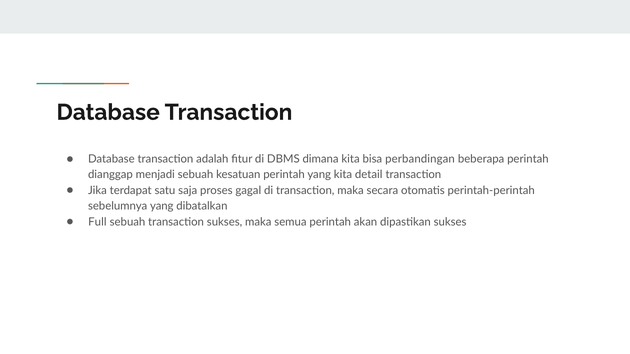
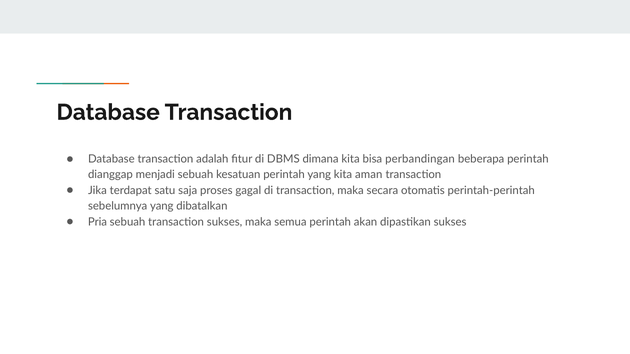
detail: detail -> aman
Full: Full -> Pria
